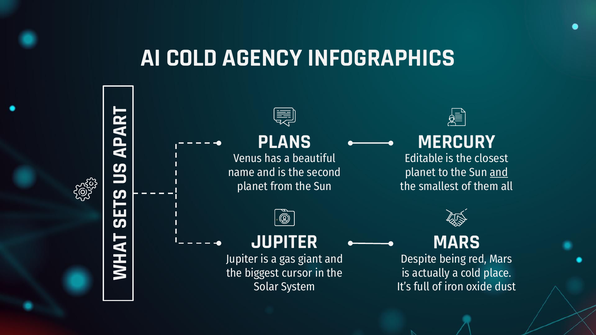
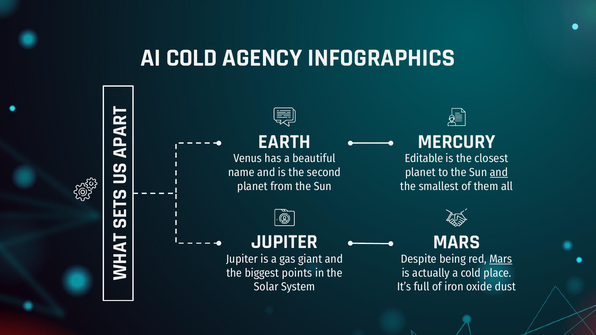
PLANS: PLANS -> EARTH
Mars at (501, 259) underline: none -> present
cursor: cursor -> points
